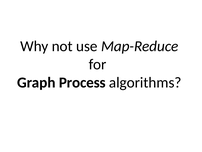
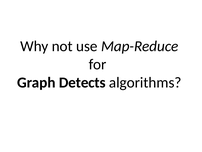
Process: Process -> Detects
